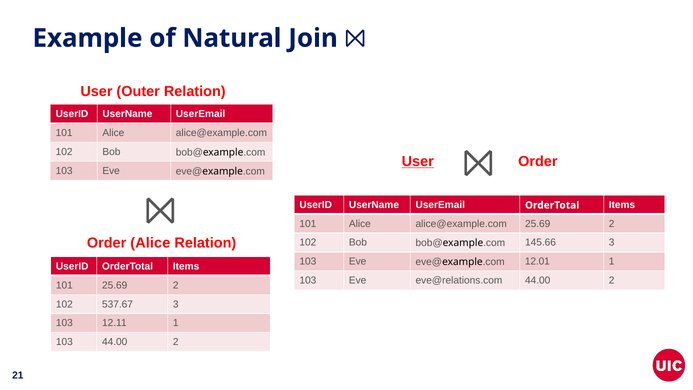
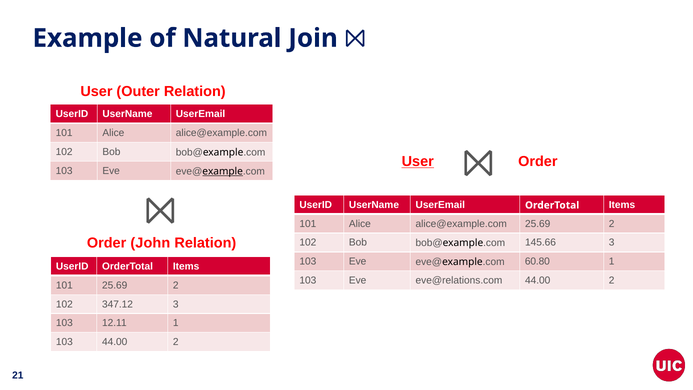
example at (223, 171) underline: none -> present
Order Alice: Alice -> John
12.01: 12.01 -> 60.80
537.67: 537.67 -> 347.12
